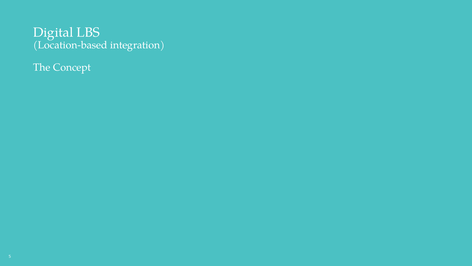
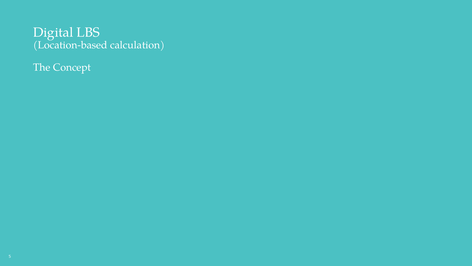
integration: integration -> calculation
